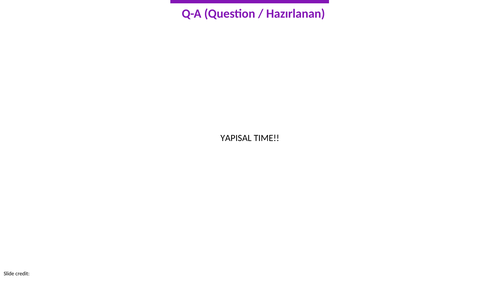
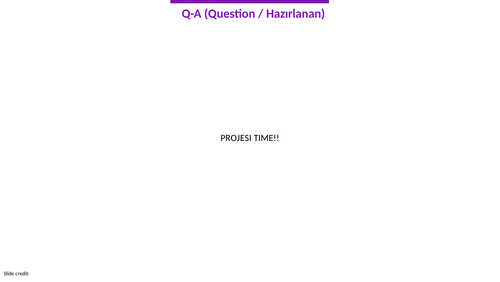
YAPISAL: YAPISAL -> PROJESI
